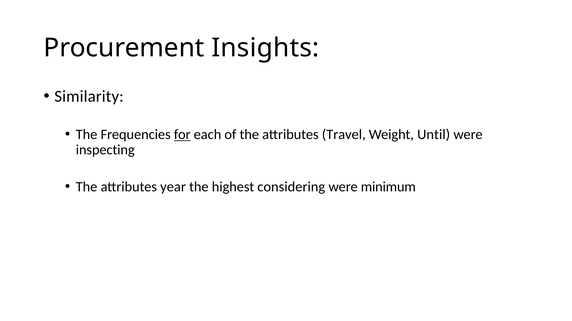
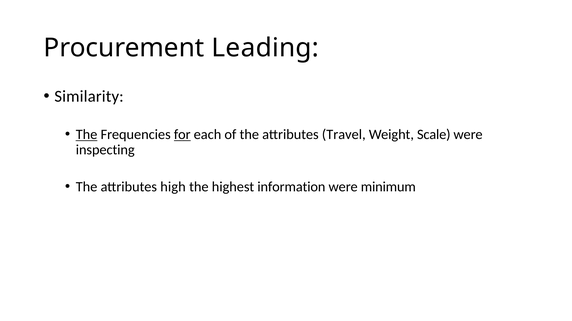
Insights: Insights -> Leading
The at (87, 135) underline: none -> present
Until: Until -> Scale
year: year -> high
considering: considering -> information
